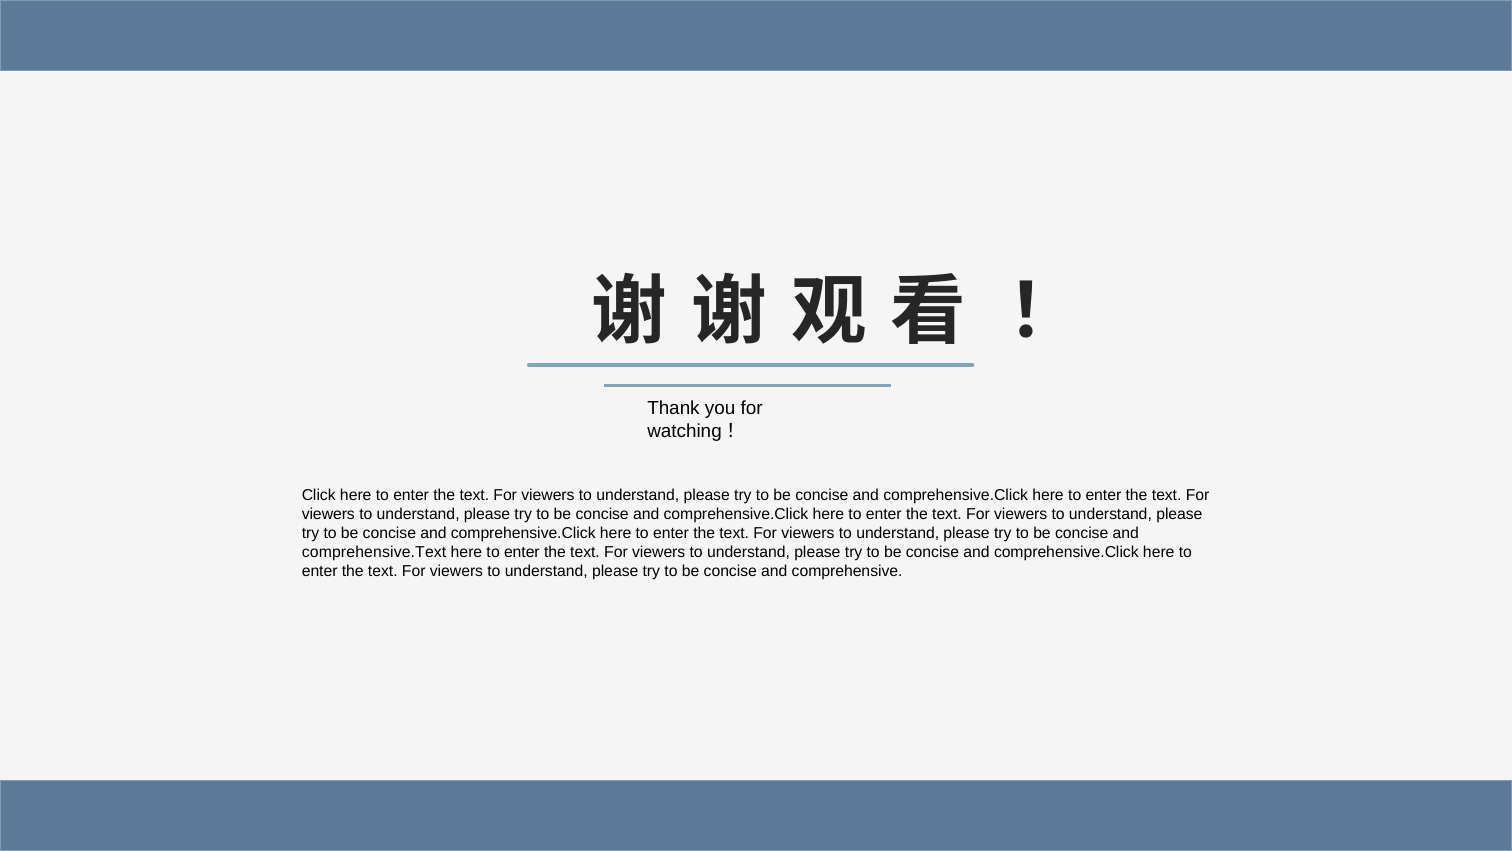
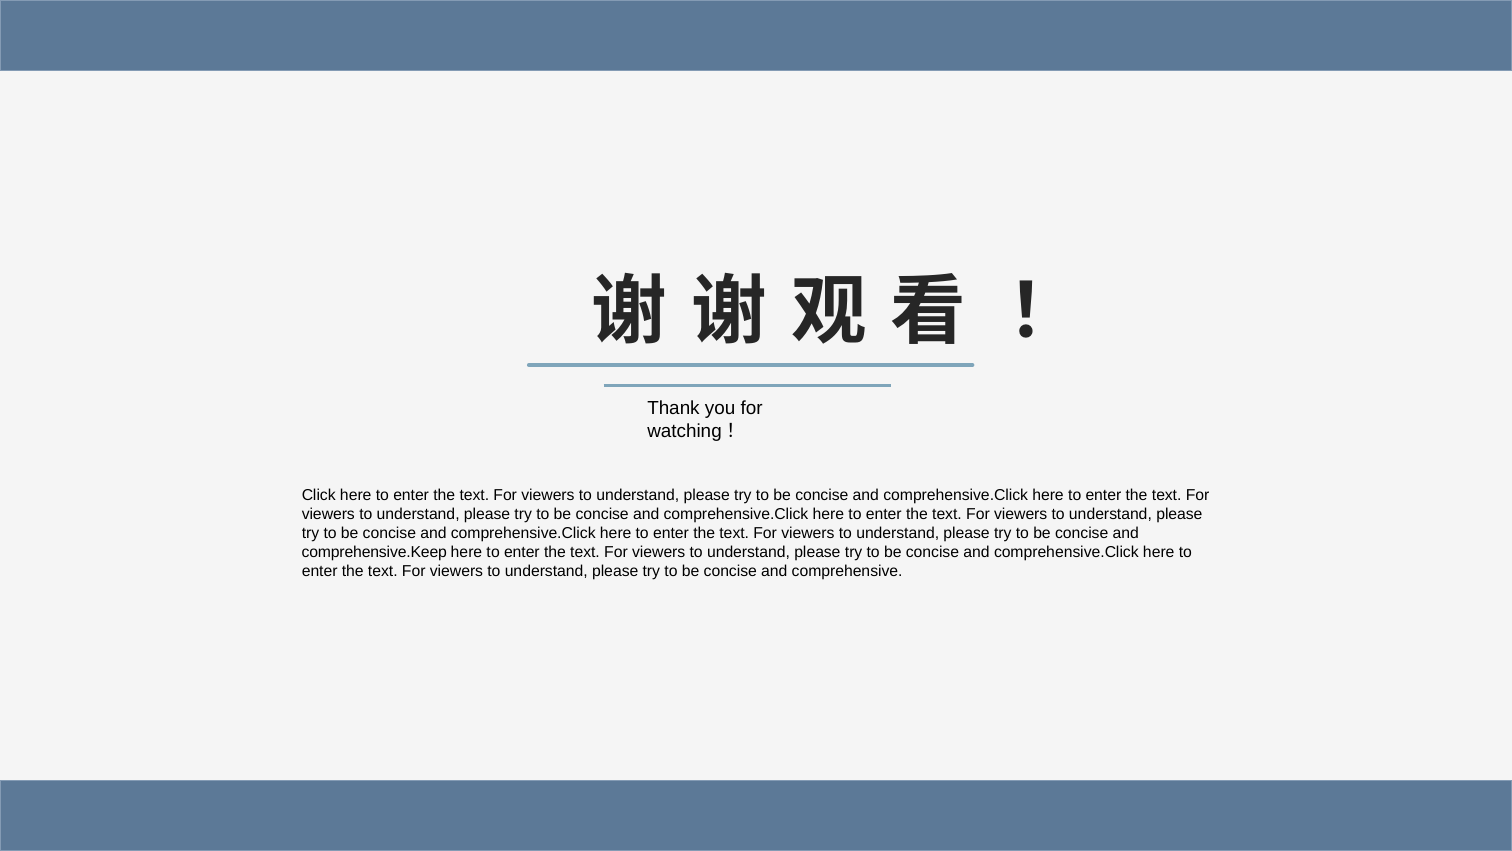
comprehensive.Text: comprehensive.Text -> comprehensive.Keep
